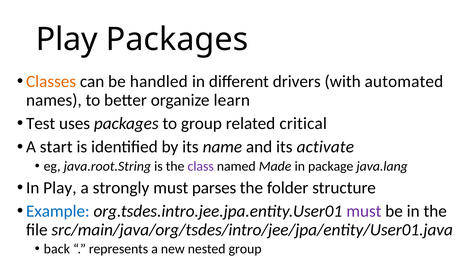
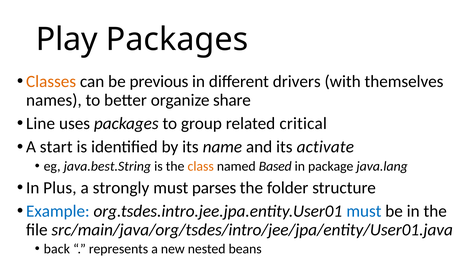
handled: handled -> previous
automated: automated -> themselves
learn: learn -> share
Test: Test -> Line
java.root.String: java.root.String -> java.best.String
class colour: purple -> orange
Made: Made -> Based
In Play: Play -> Plus
must at (364, 211) colour: purple -> blue
nested group: group -> beans
